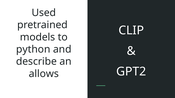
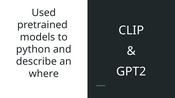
allows: allows -> where
